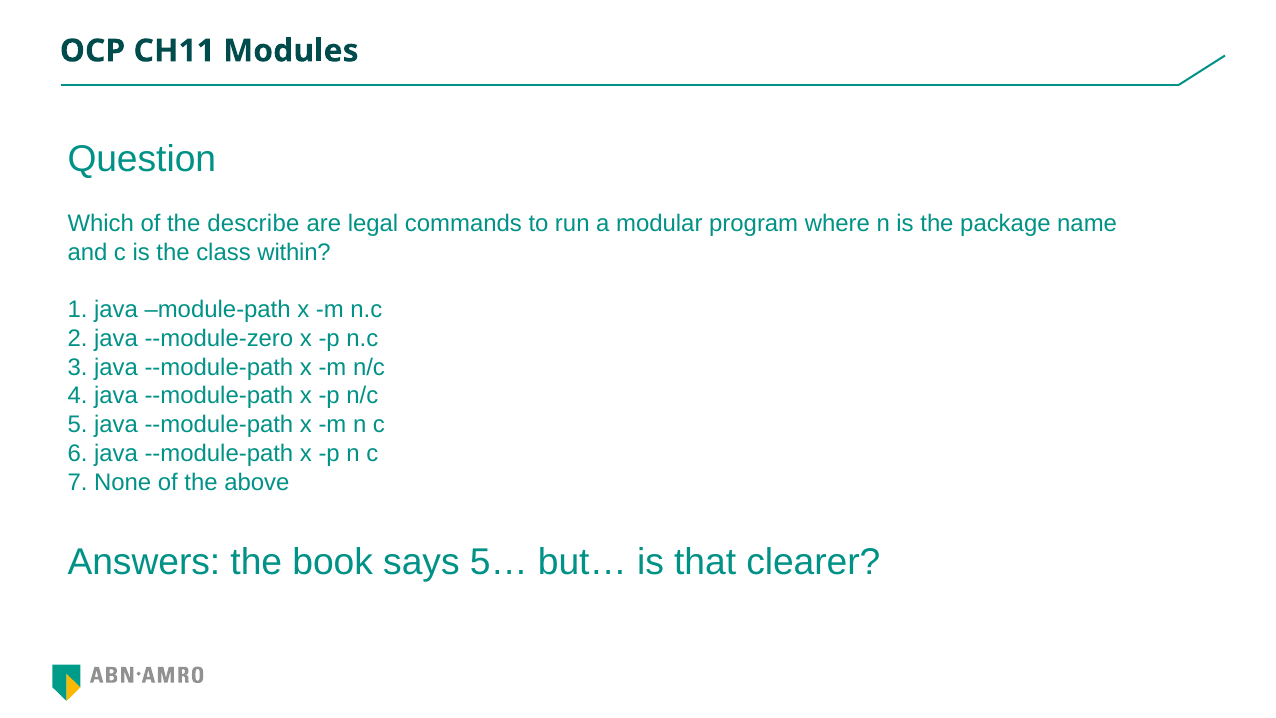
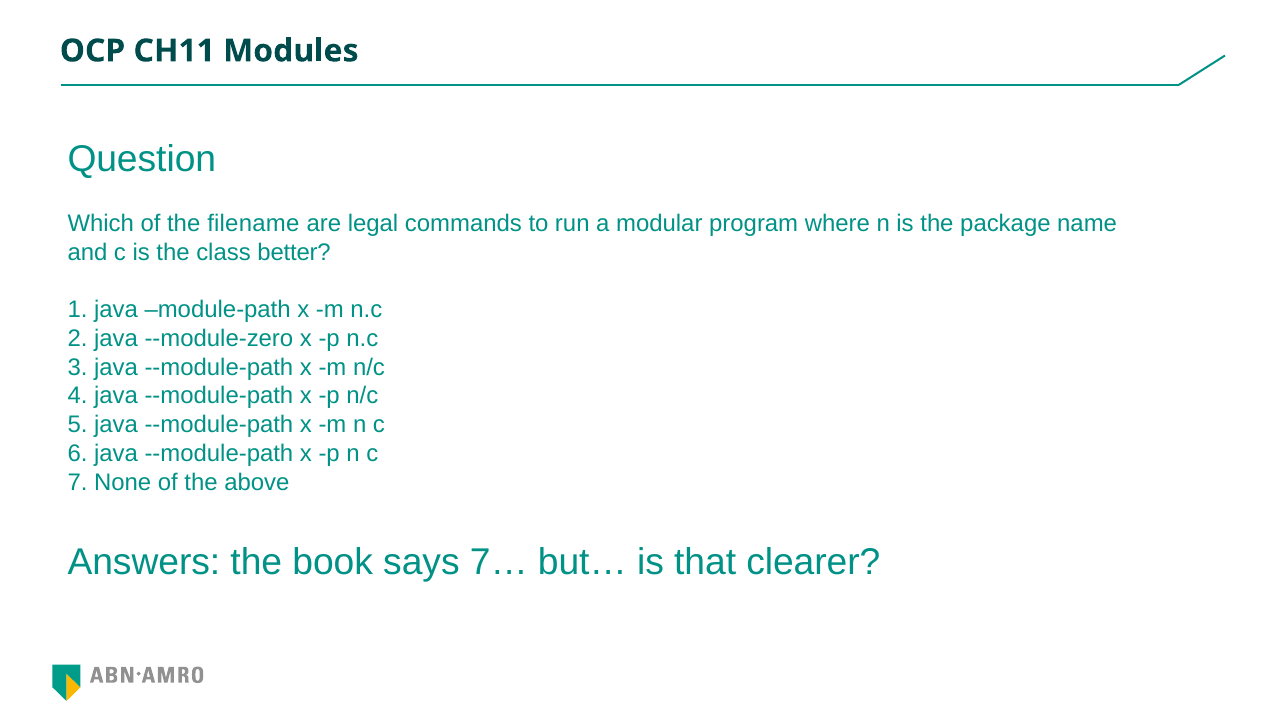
describe: describe -> filename
within: within -> better
5…: 5… -> 7…
